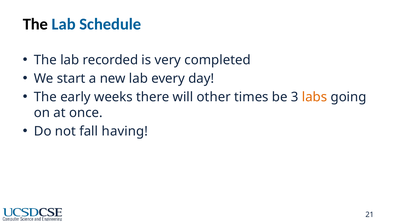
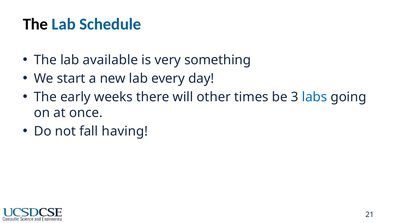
recorded: recorded -> available
completed: completed -> something
labs colour: orange -> blue
